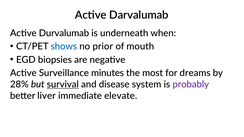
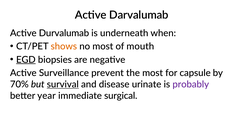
shows colour: blue -> orange
no prior: prior -> most
EGD underline: none -> present
minutes: minutes -> prevent
dreams: dreams -> capsule
28%: 28% -> 70%
system: system -> urinate
liver: liver -> year
elevate: elevate -> surgical
